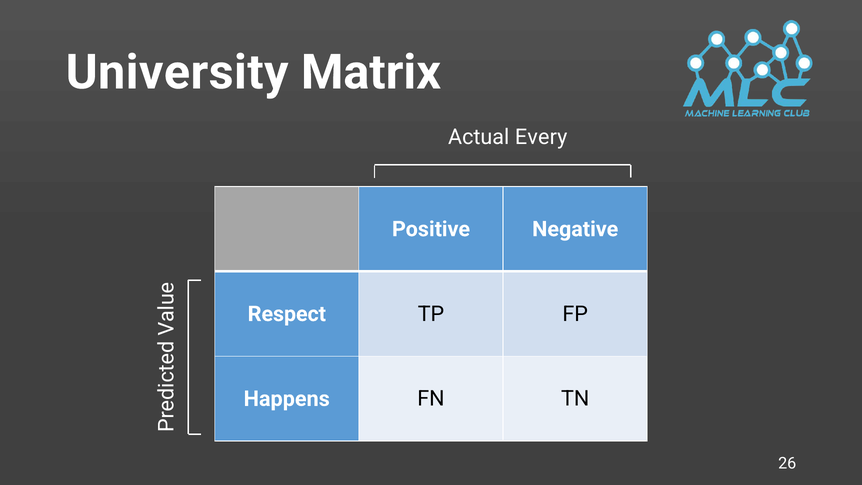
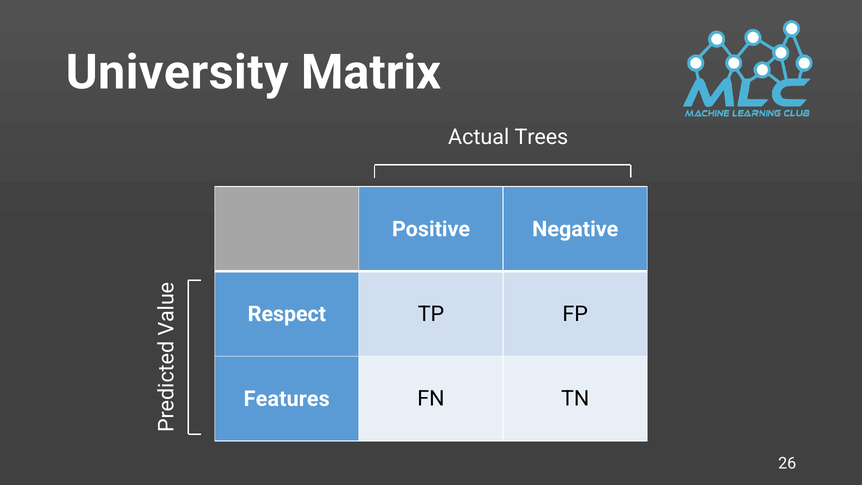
Every: Every -> Trees
Happens: Happens -> Features
